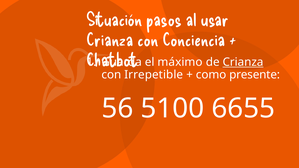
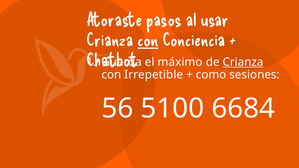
Situación: Situación -> Atoraste
con at (148, 40) underline: none -> present
presente: presente -> sesiones
6655: 6655 -> 6684
